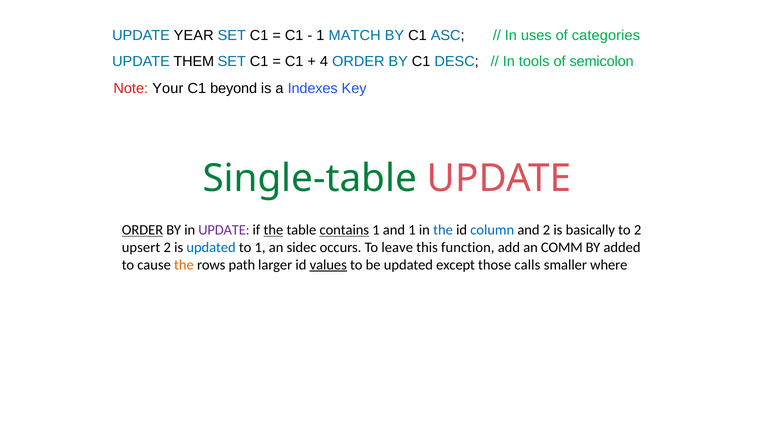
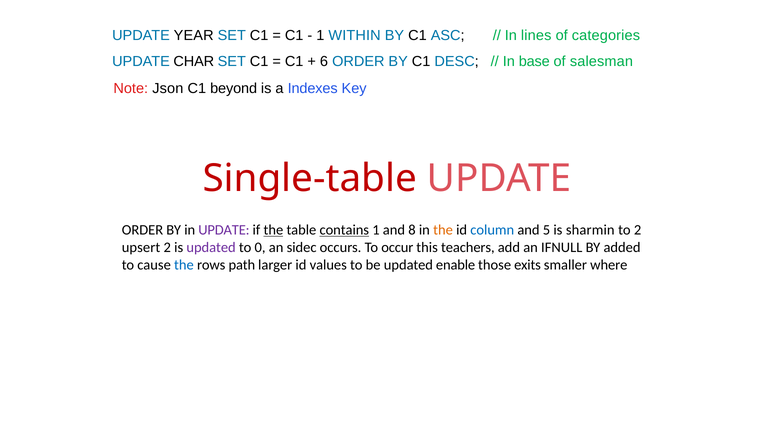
MATCH: MATCH -> WITHIN
uses: uses -> lines
THEM: THEM -> CHAR
4: 4 -> 6
tools: tools -> base
semicolon: semicolon -> salesman
Your: Your -> Json
Single-table colour: green -> red
ORDER at (142, 230) underline: present -> none
and 1: 1 -> 8
the at (443, 230) colour: blue -> orange
and 2: 2 -> 5
basically: basically -> sharmin
updated at (211, 248) colour: blue -> purple
to 1: 1 -> 0
leave: leave -> occur
function: function -> teachers
COMM: COMM -> IFNULL
the at (184, 265) colour: orange -> blue
values underline: present -> none
except: except -> enable
calls: calls -> exits
